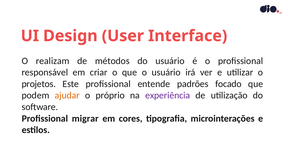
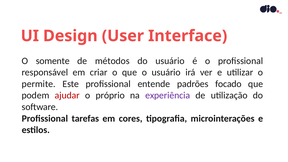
realizam: realizam -> somente
projetos: projetos -> permite
ajudar colour: orange -> red
migrar: migrar -> tarefas
